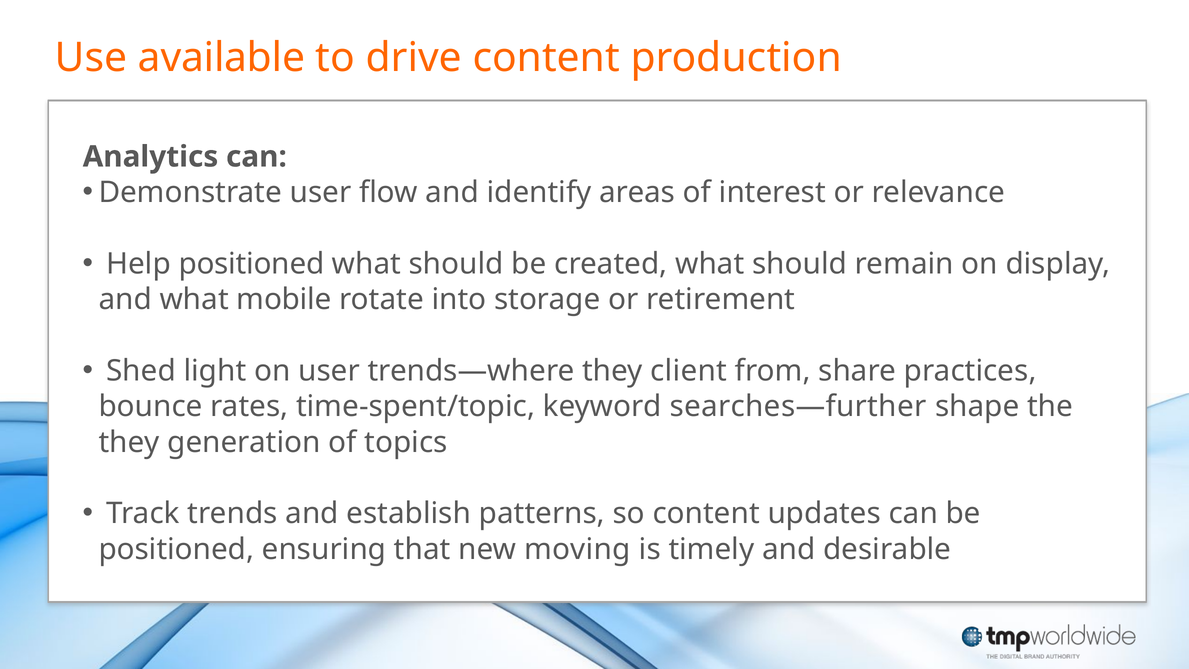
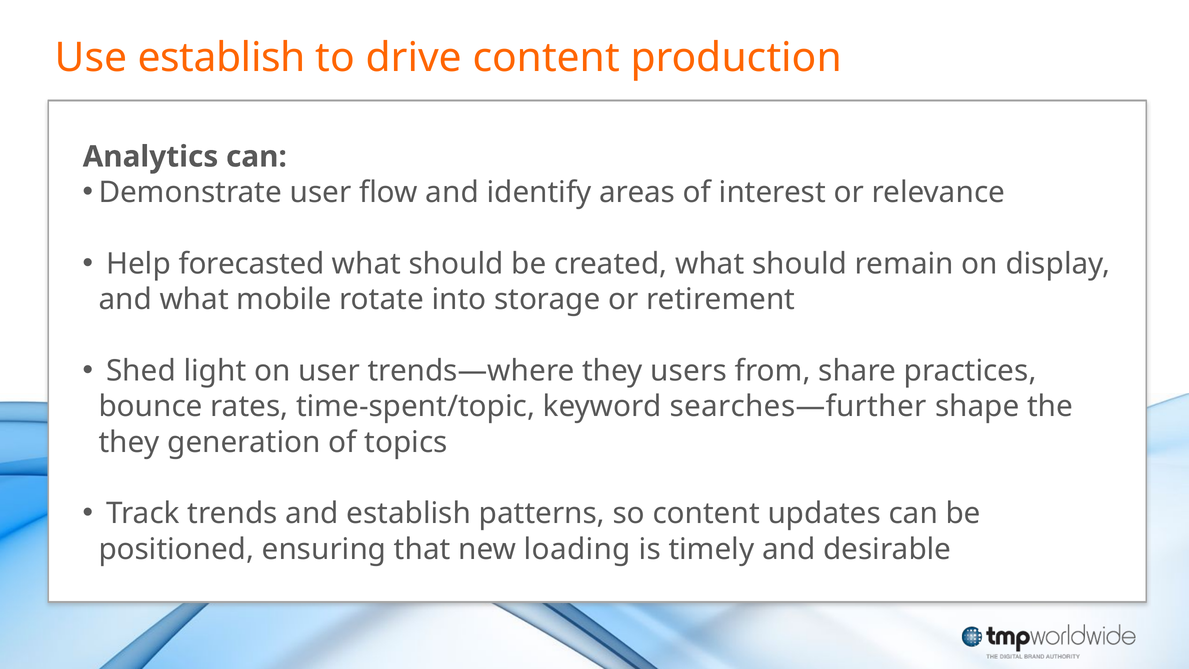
Use available: available -> establish
Help positioned: positioned -> forecasted
client: client -> users
moving: moving -> loading
